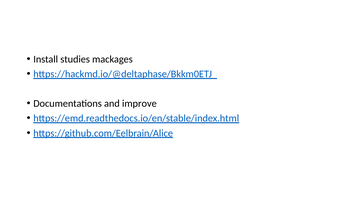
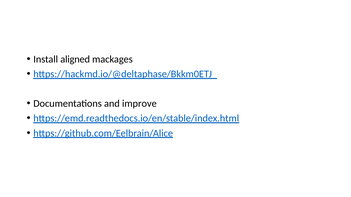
studies: studies -> aligned
